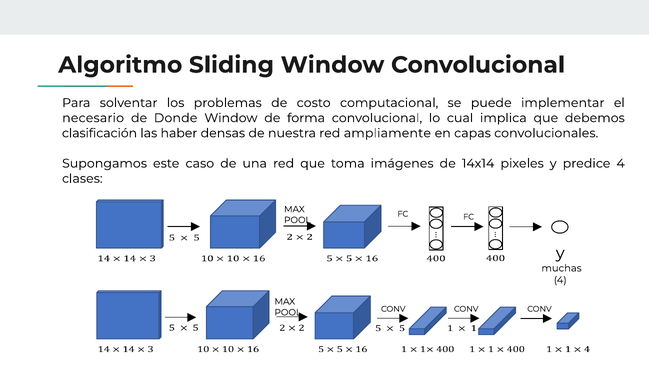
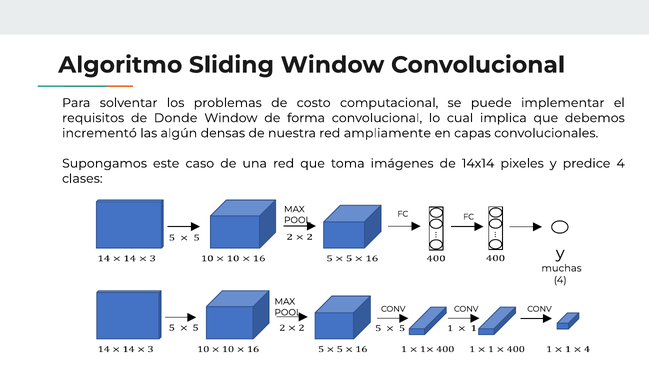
necesario: necesario -> requisitos
clasificación: clasificación -> incrementó
haber: haber -> algún
